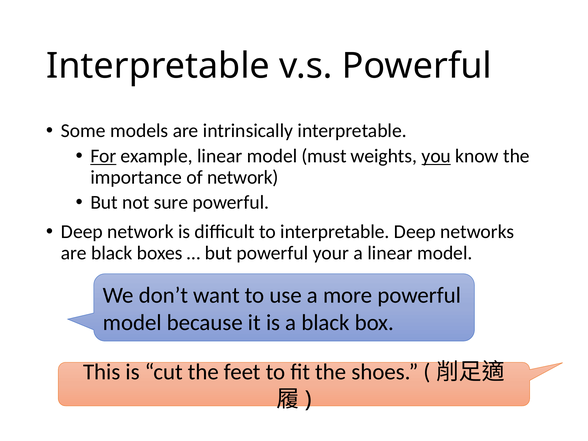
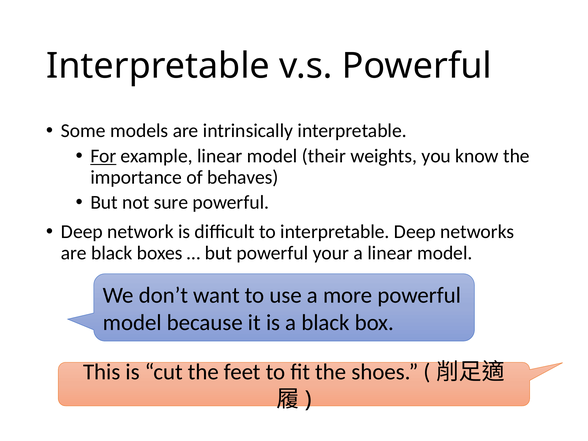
must: must -> their
you underline: present -> none
of network: network -> behaves
